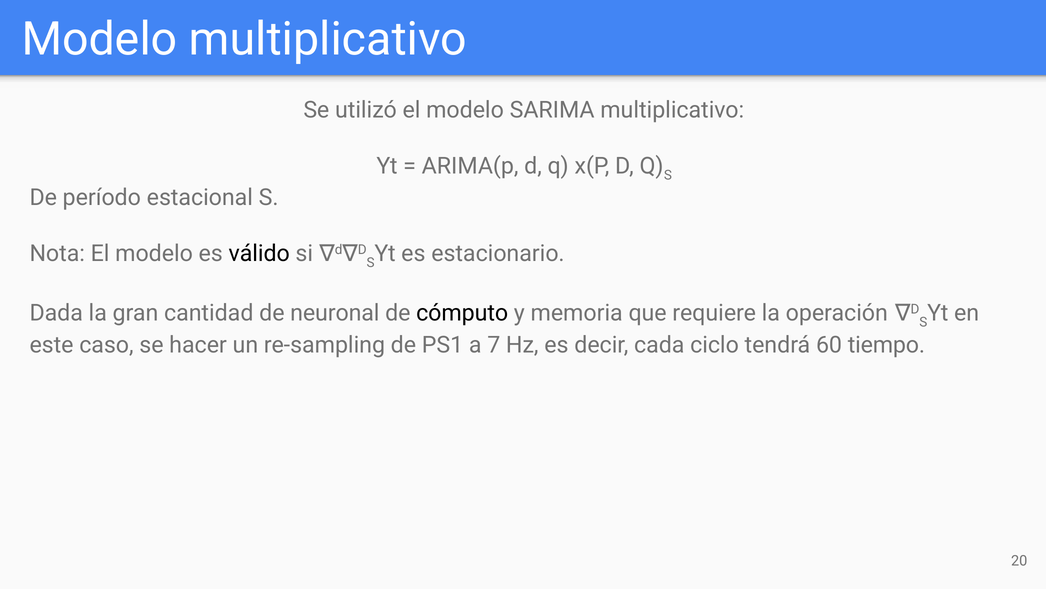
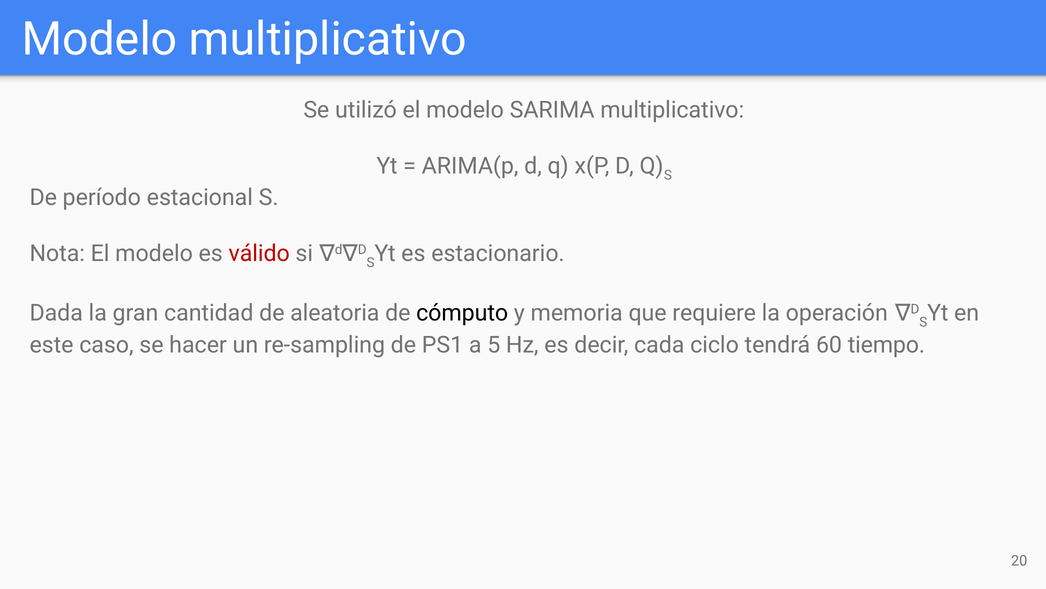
válido colour: black -> red
neuronal: neuronal -> aleatoria
7: 7 -> 5
